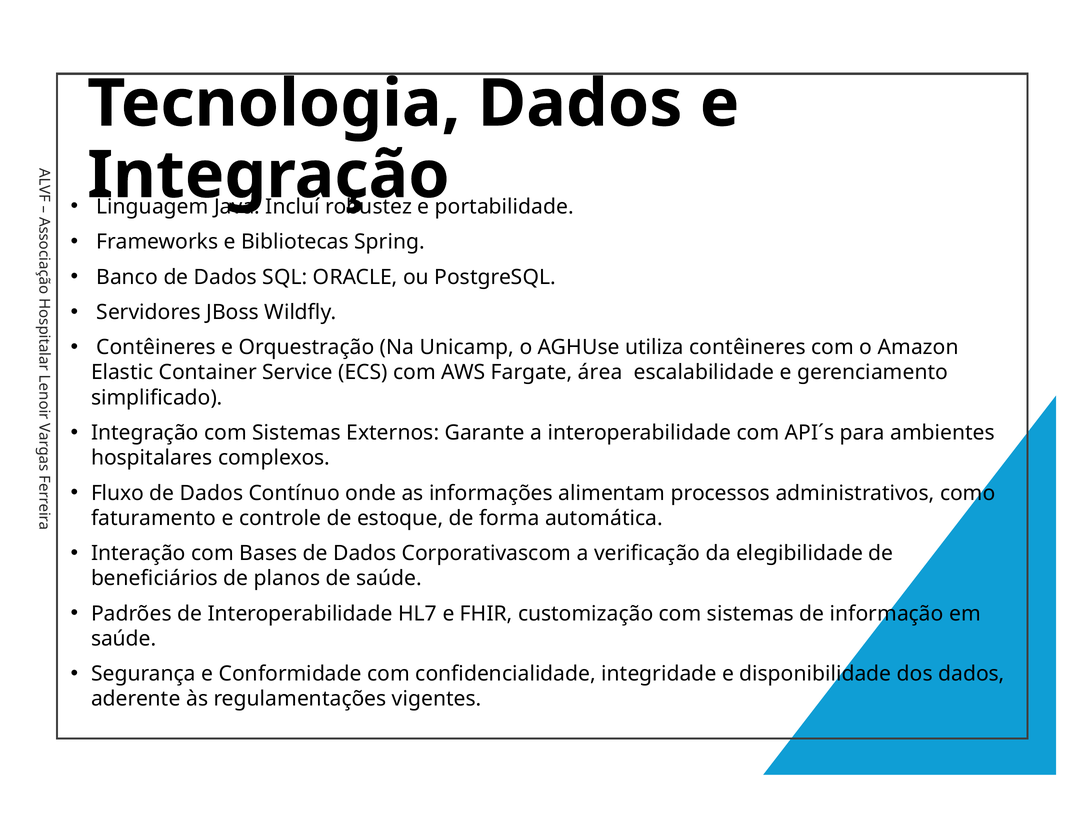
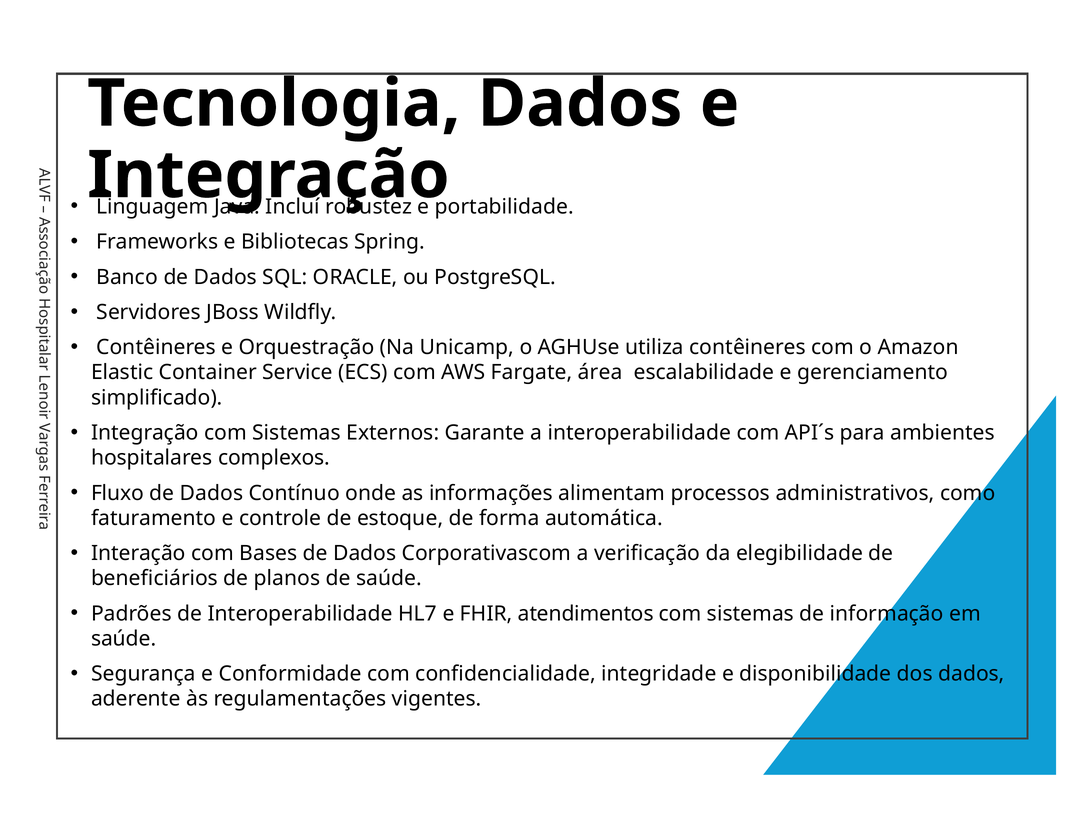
customização: customização -> atendimentos
